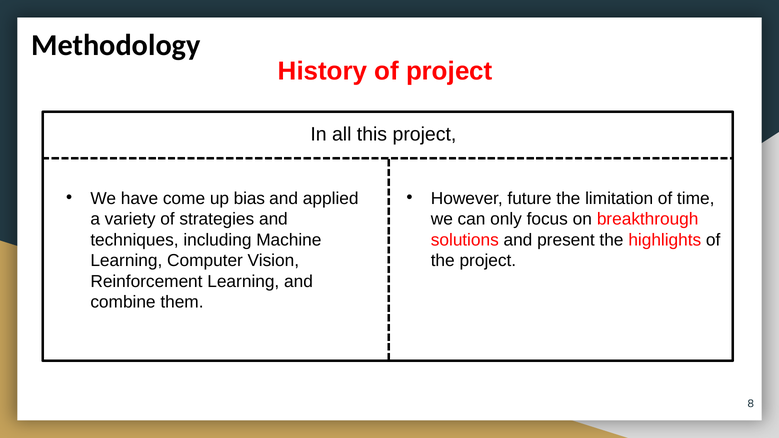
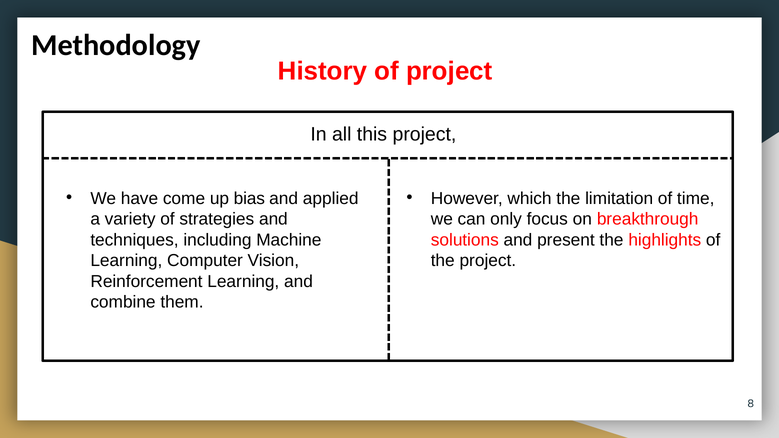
future: future -> which
